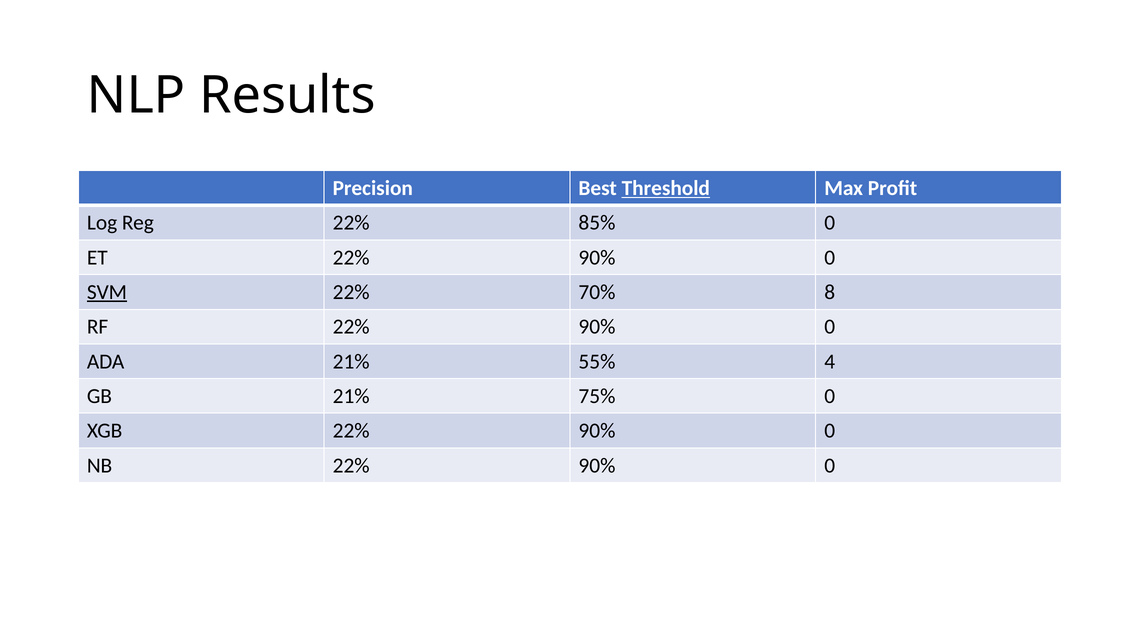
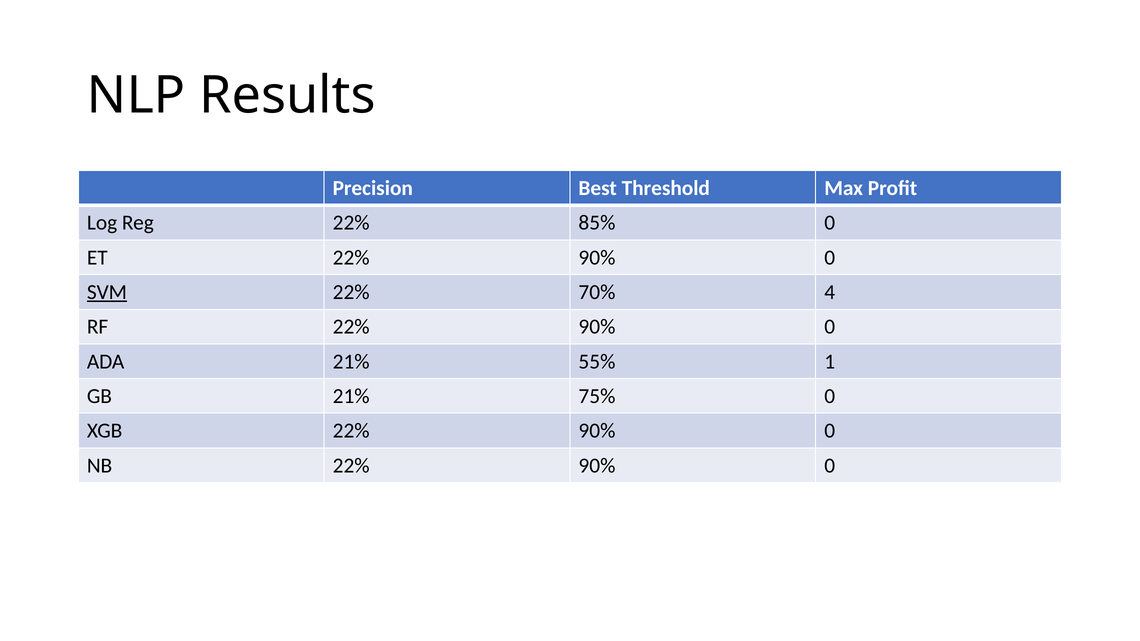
Threshold underline: present -> none
8: 8 -> 4
4: 4 -> 1
